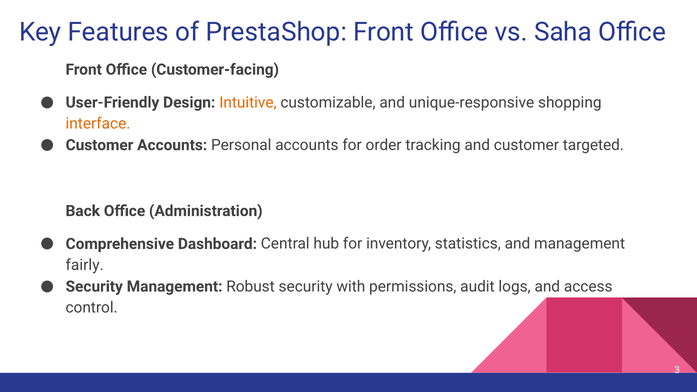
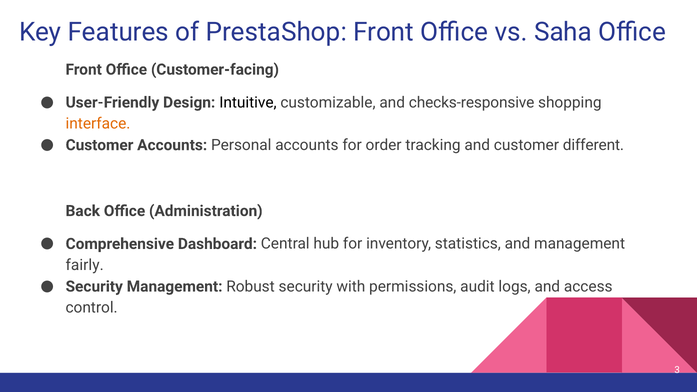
Intuitive colour: orange -> black
unique-responsive: unique-responsive -> checks-responsive
targeted: targeted -> different
